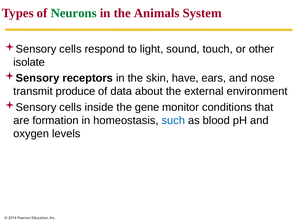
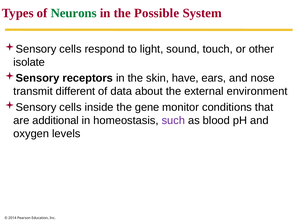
Animals: Animals -> Possible
produce: produce -> different
formation: formation -> additional
such colour: blue -> purple
